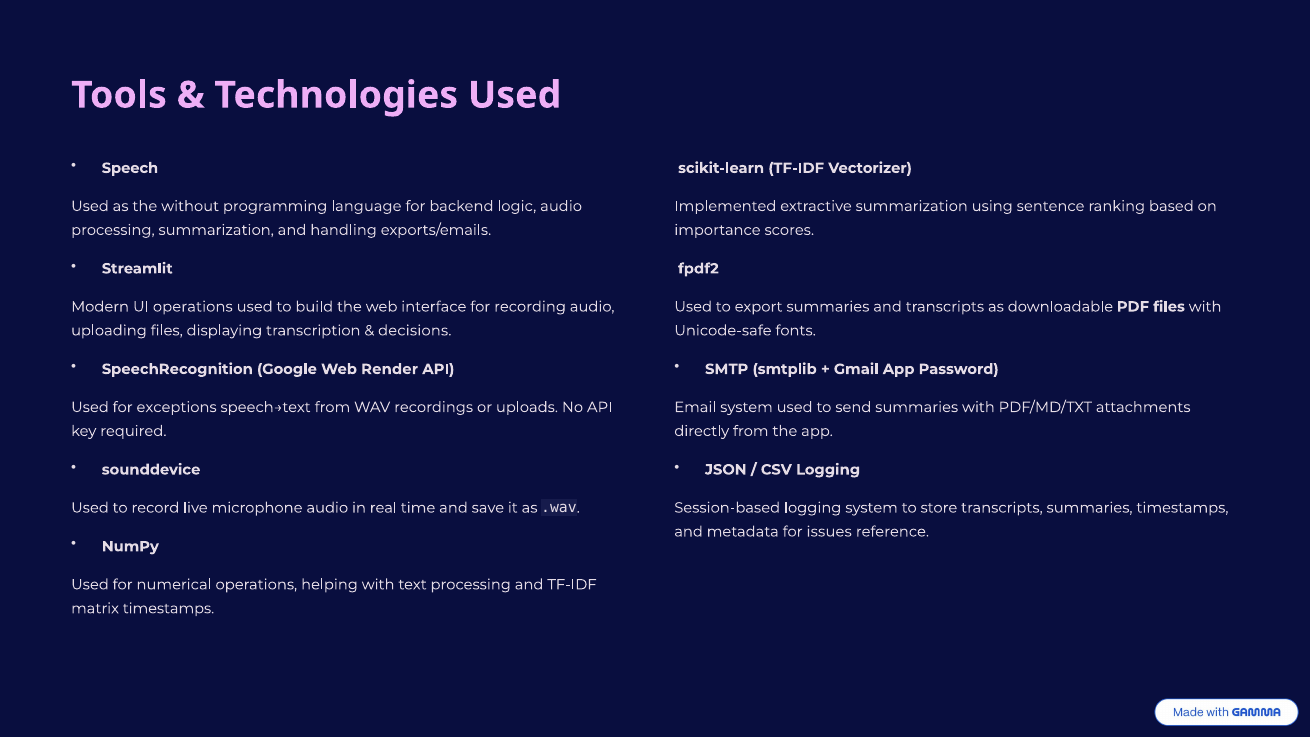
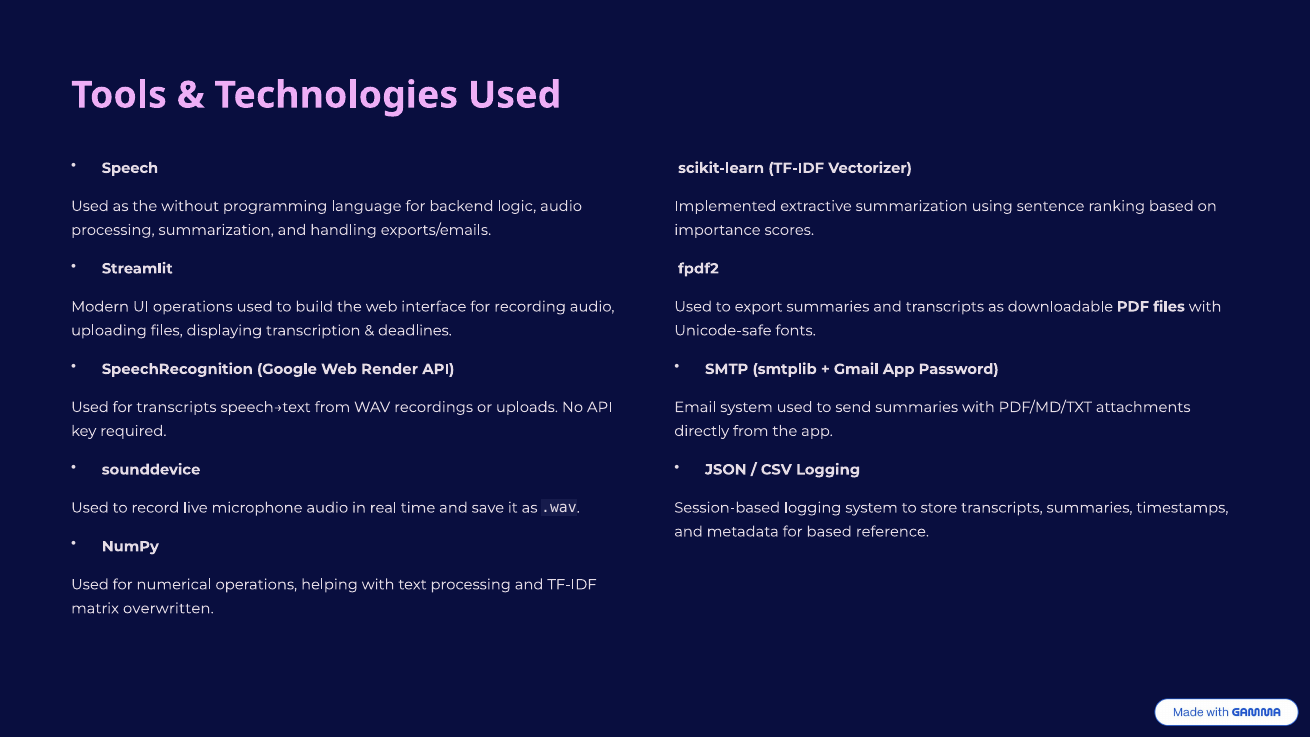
decisions: decisions -> deadlines
for exceptions: exceptions -> transcripts
for issues: issues -> based
matrix timestamps: timestamps -> overwritten
